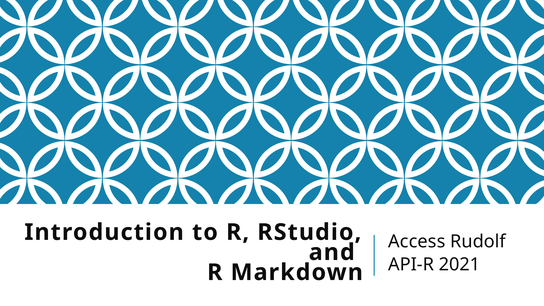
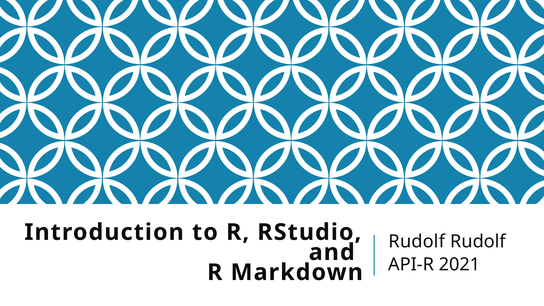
Access at (417, 241): Access -> Rudolf
